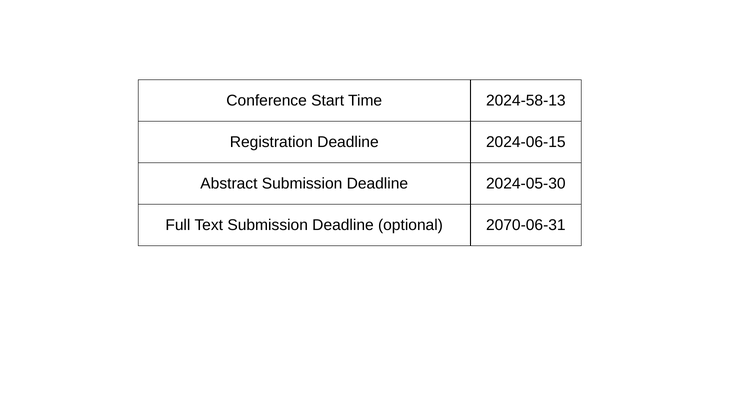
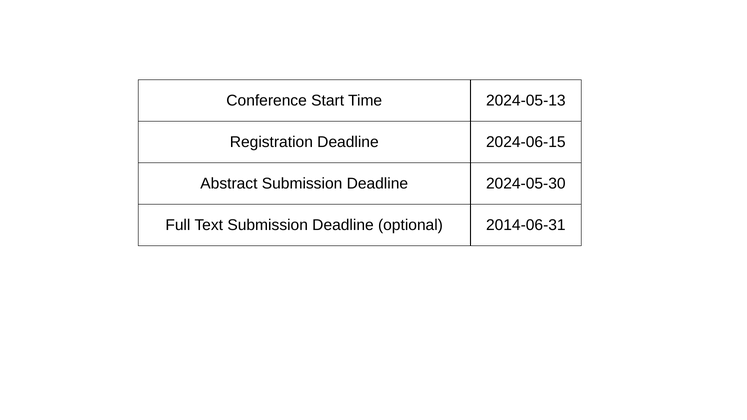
2024-58-13: 2024-58-13 -> 2024-05-13
2070-06-31: 2070-06-31 -> 2014-06-31
